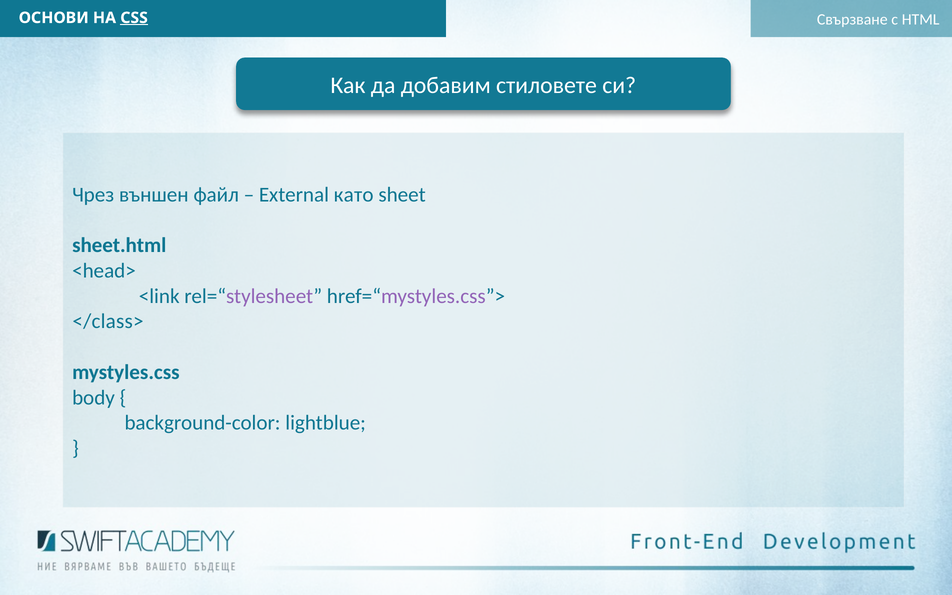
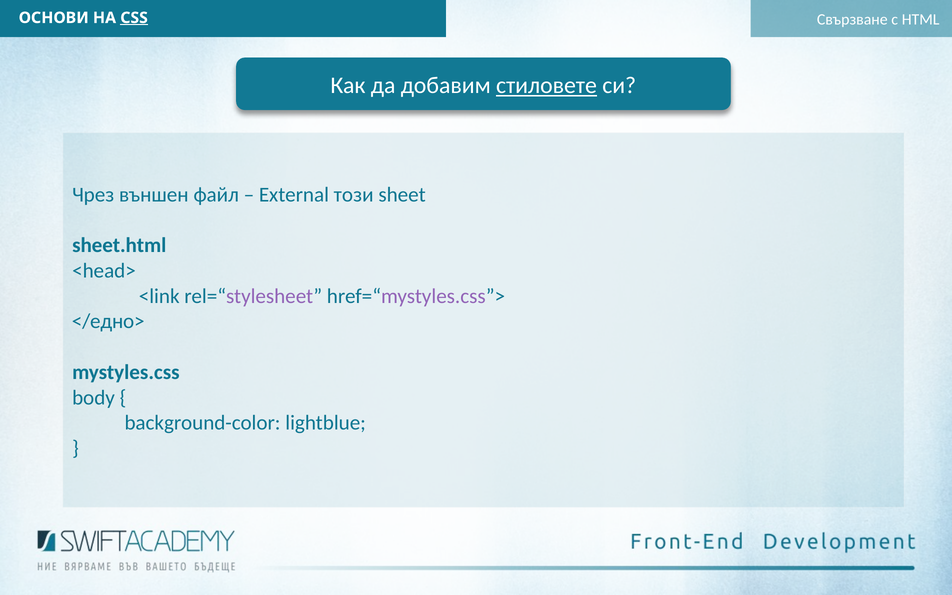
стиловете underline: none -> present
като: като -> този
</class>: </class> -> </едно>
